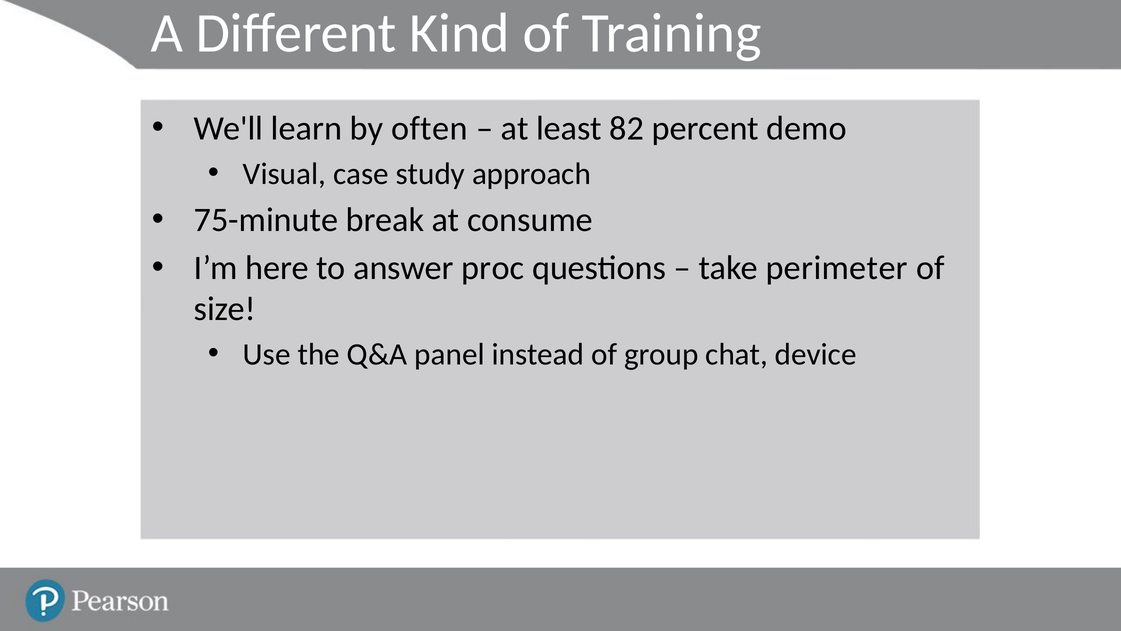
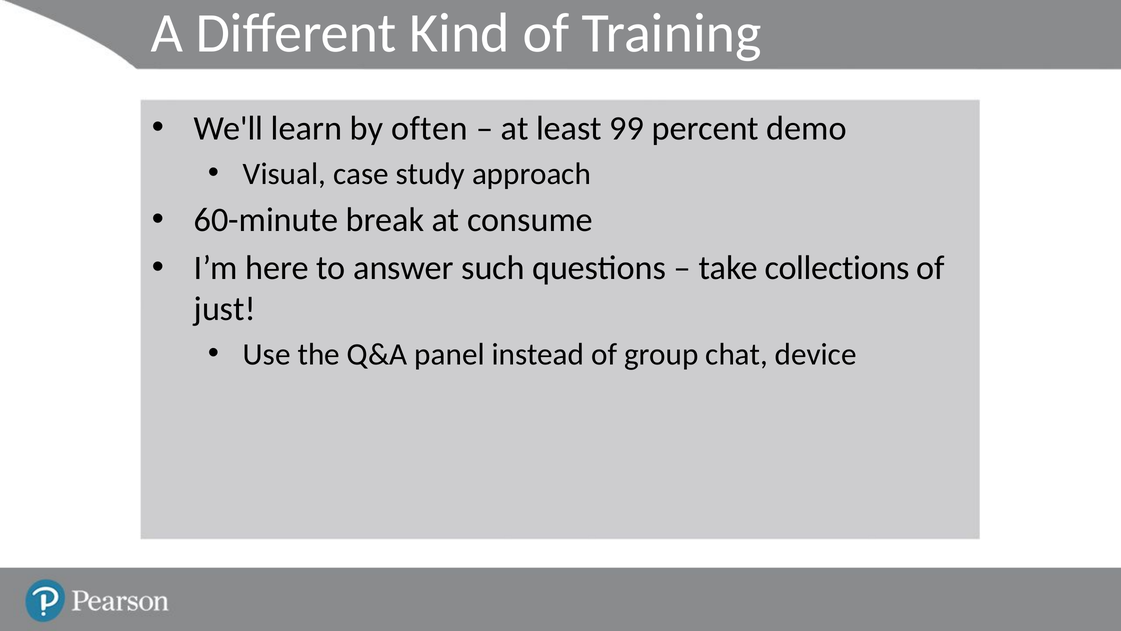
82: 82 -> 99
75-minute: 75-minute -> 60-minute
proc: proc -> such
perimeter: perimeter -> collections
size: size -> just
